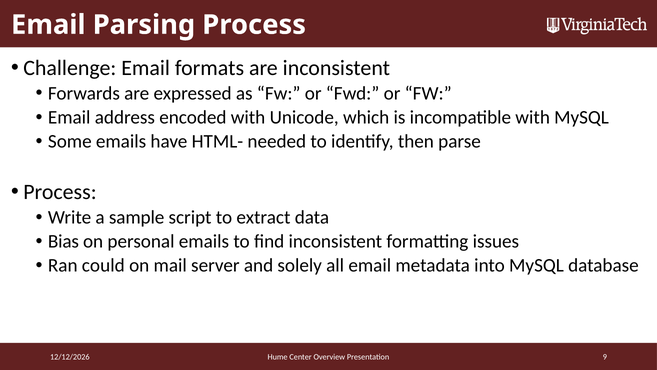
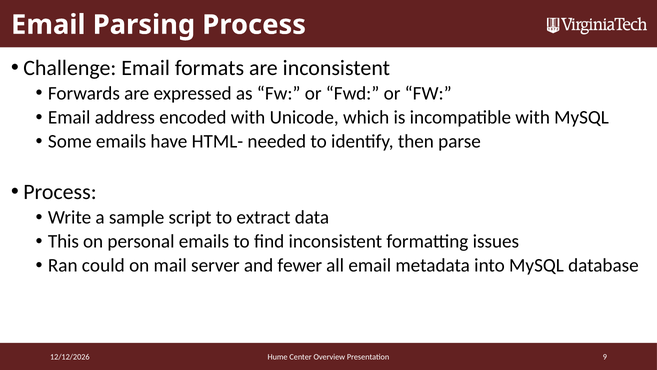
Bias: Bias -> This
solely: solely -> fewer
